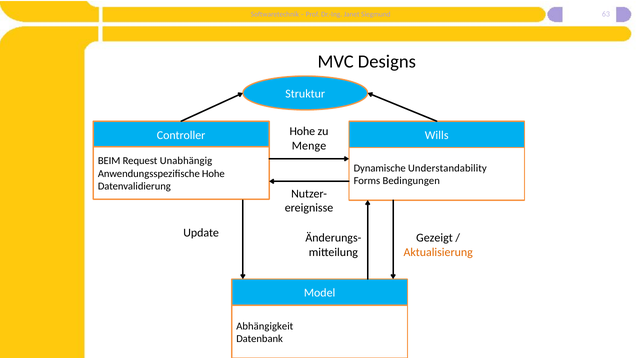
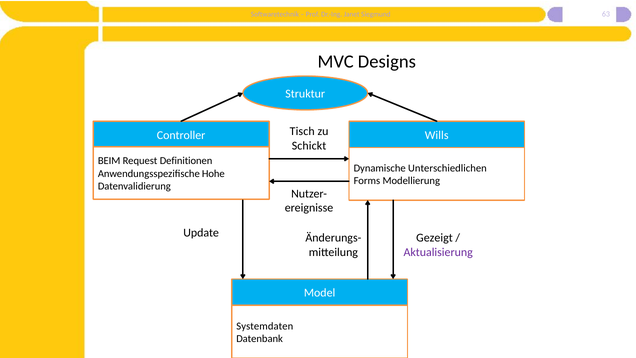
Hohe at (302, 131): Hohe -> Tisch
Menge: Menge -> Schickt
Unabhängig: Unabhängig -> Definitionen
Understandability: Understandability -> Unterschiedlichen
Bedingungen: Bedingungen -> Modellierung
Aktualisierung colour: orange -> purple
Abhängigkeit: Abhängigkeit -> Systemdaten
